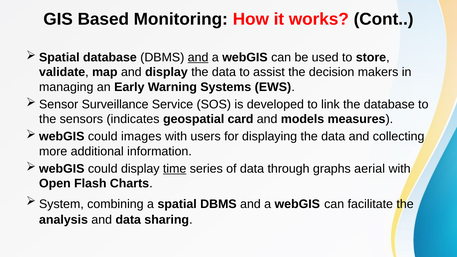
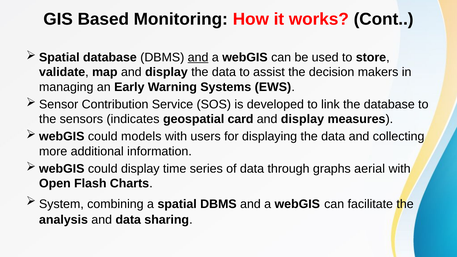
Surveillance: Surveillance -> Contribution
models at (303, 119): models -> display
images: images -> models
time underline: present -> none
